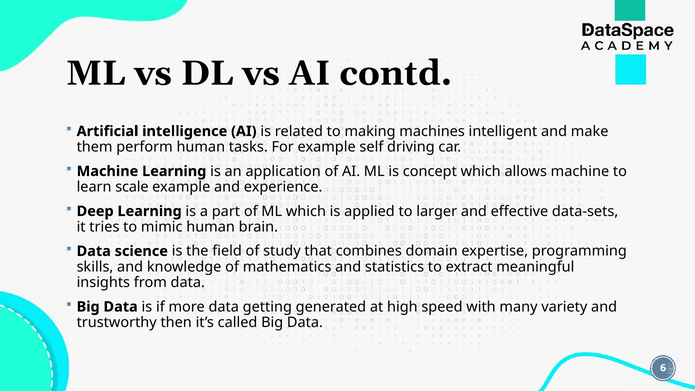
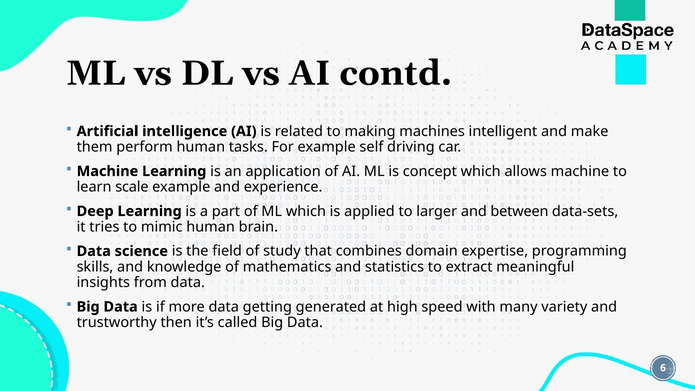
effective: effective -> between
